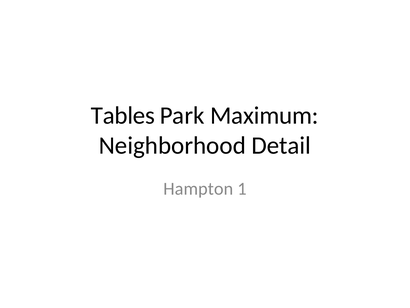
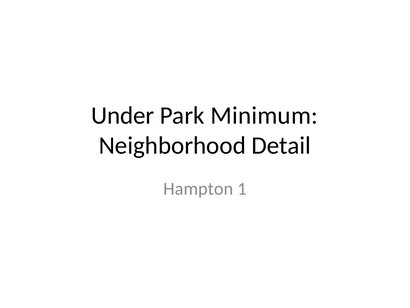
Tables: Tables -> Under
Maximum: Maximum -> Minimum
